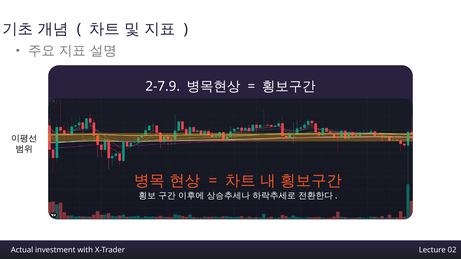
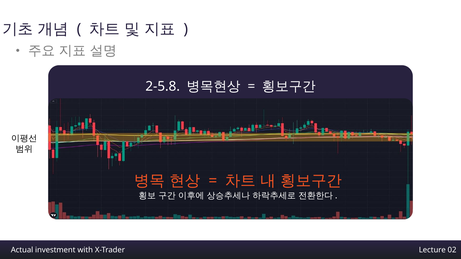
2-7.9: 2-7.9 -> 2-5.8
